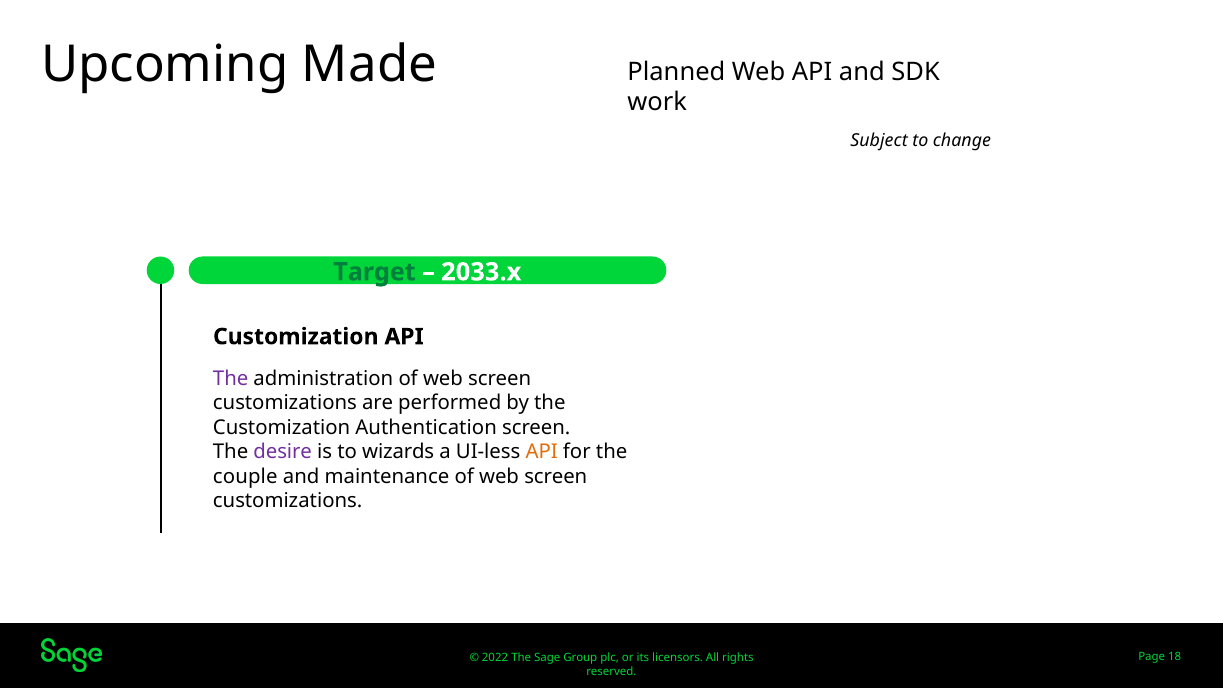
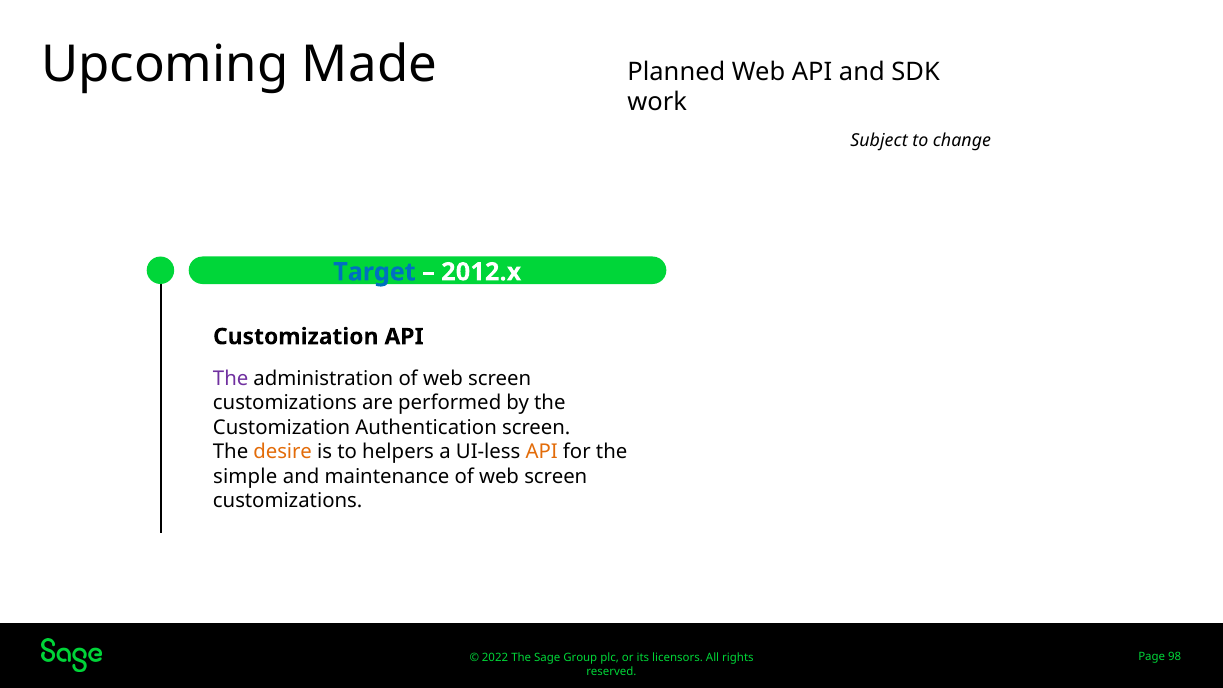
Target colour: green -> blue
2033.x: 2033.x -> 2012.x
desire colour: purple -> orange
wizards: wizards -> helpers
couple: couple -> simple
18: 18 -> 98
